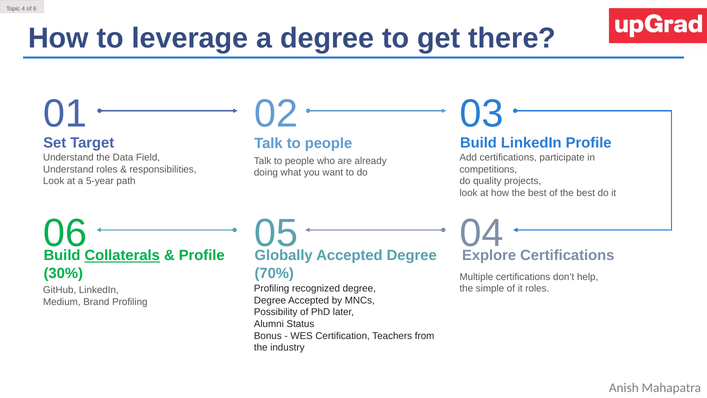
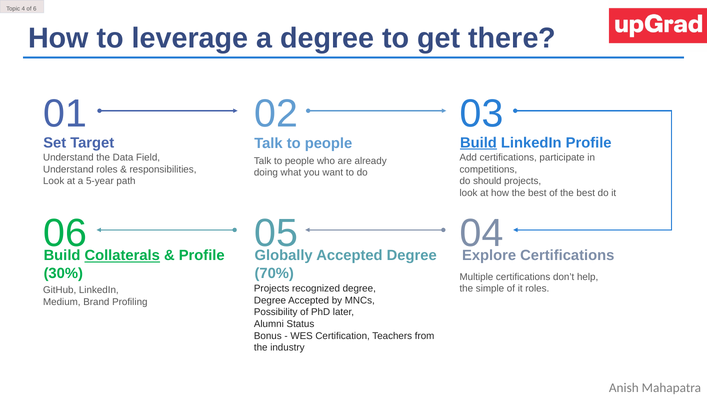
Build at (478, 143) underline: none -> present
quality: quality -> should
Profiling at (272, 289): Profiling -> Projects
